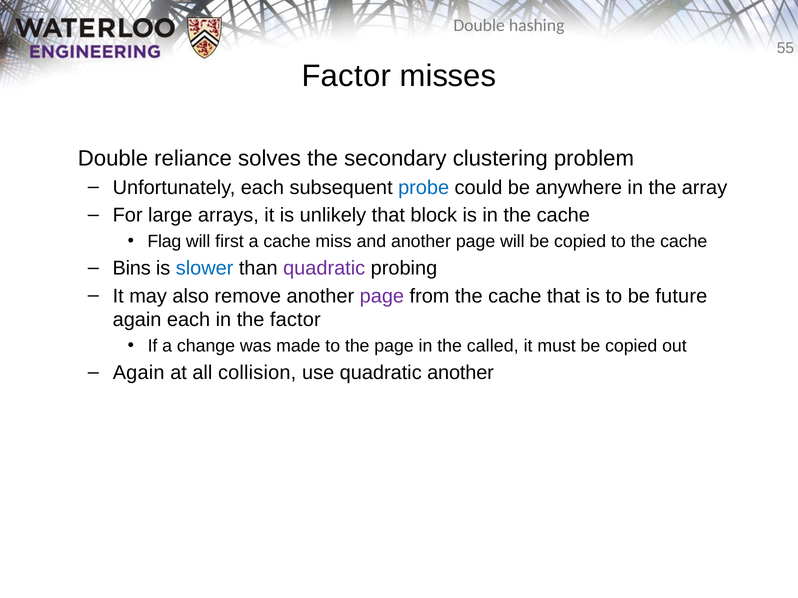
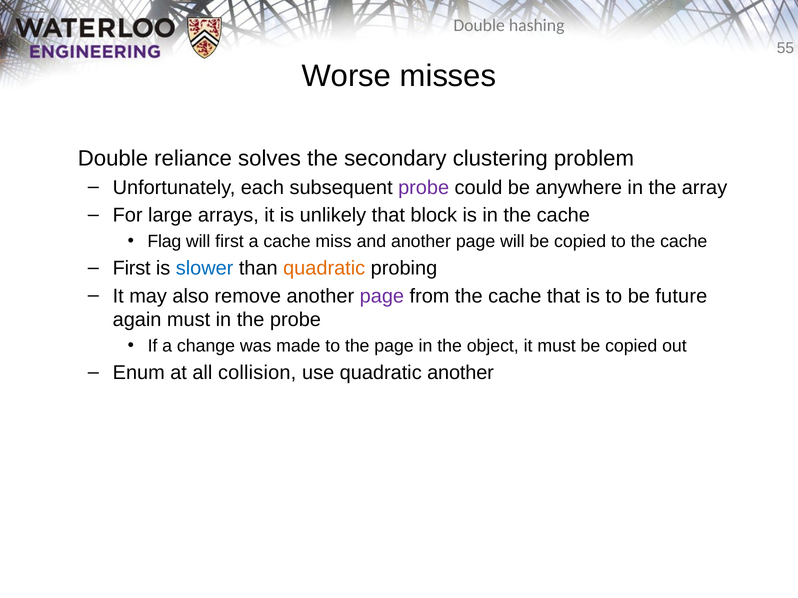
Factor at (346, 76): Factor -> Worse
probe at (424, 188) colour: blue -> purple
Bins at (132, 268): Bins -> First
quadratic at (324, 268) colour: purple -> orange
again each: each -> must
the factor: factor -> probe
called: called -> object
Again at (139, 373): Again -> Enum
